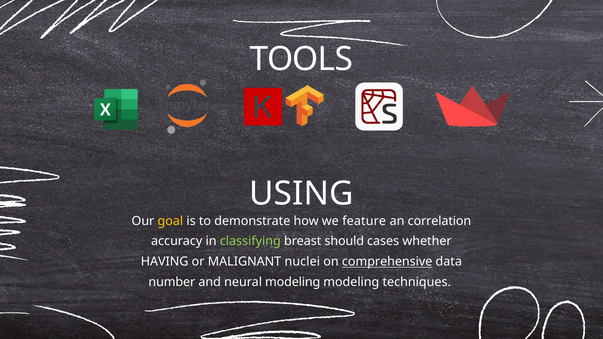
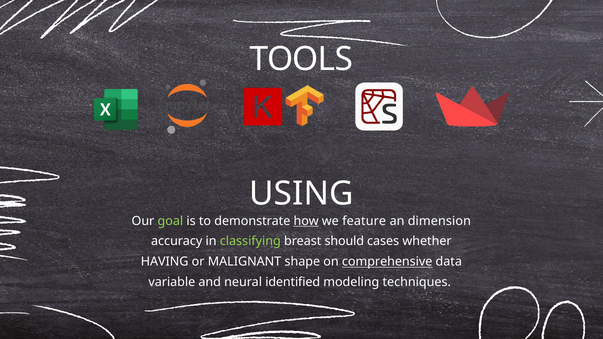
goal colour: yellow -> light green
how underline: none -> present
correlation: correlation -> dimension
nuclei: nuclei -> shape
number: number -> variable
neural modeling: modeling -> identified
